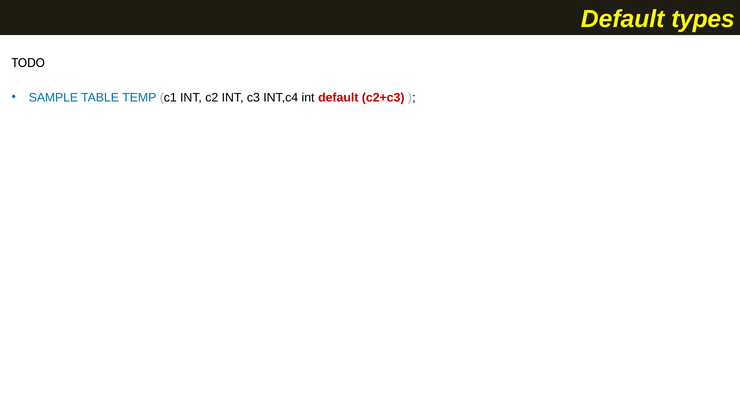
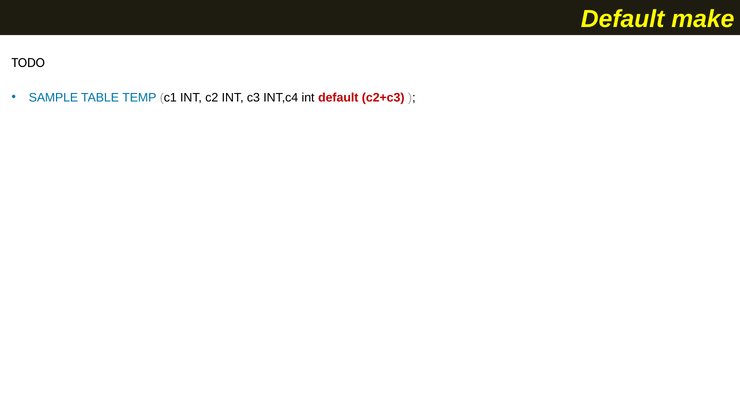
types: types -> make
